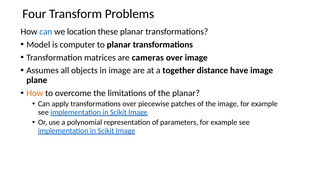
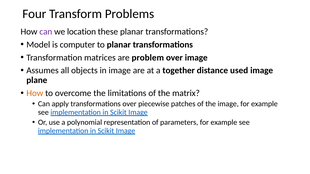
can at (46, 32) colour: blue -> purple
cameras: cameras -> problem
have: have -> used
the planar: planar -> matrix
